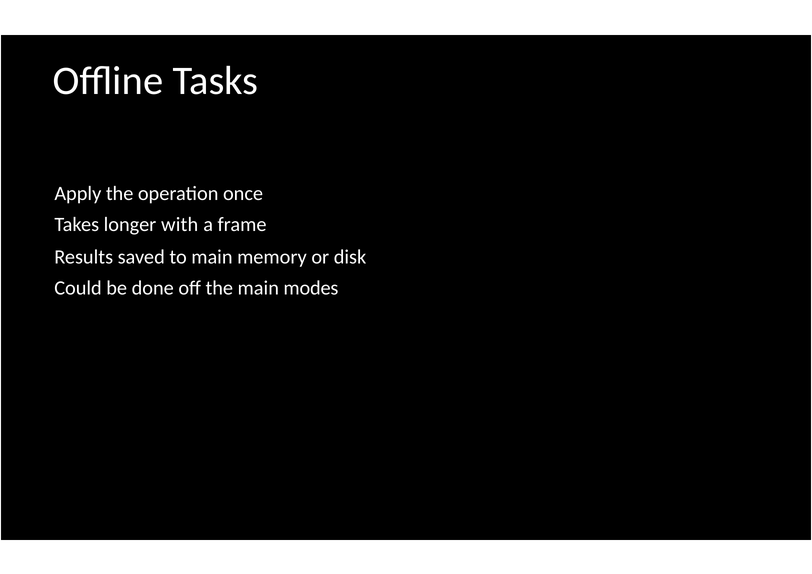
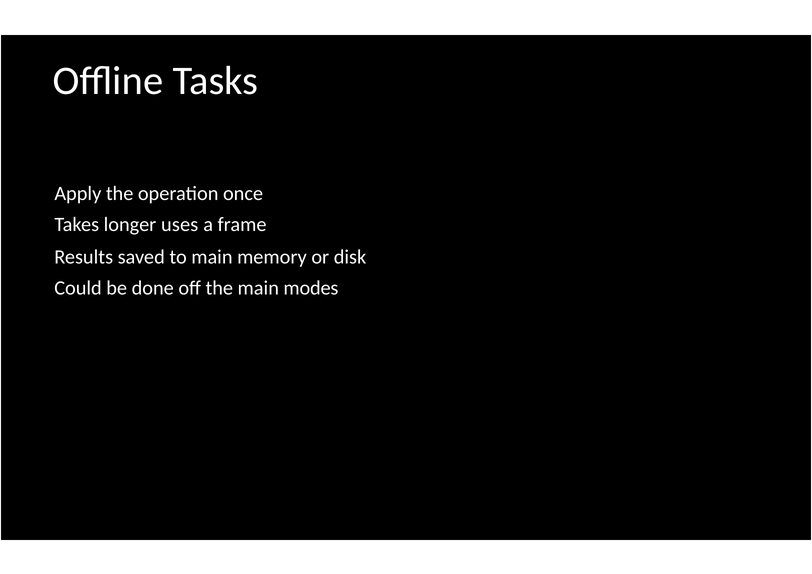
with: with -> uses
